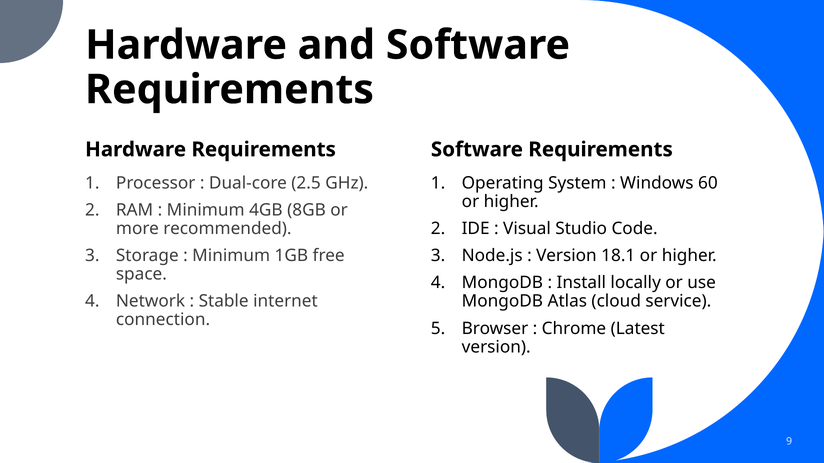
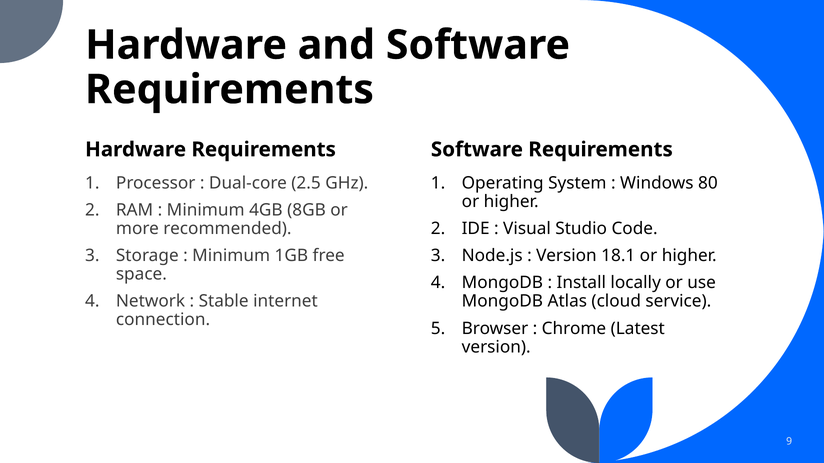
60: 60 -> 80
